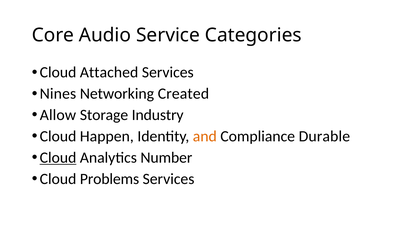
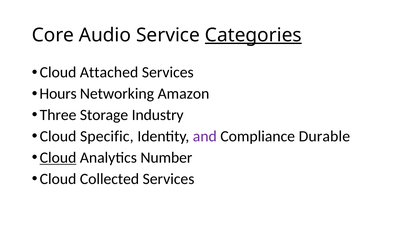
Categories underline: none -> present
Nines: Nines -> Hours
Created: Created -> Amazon
Allow: Allow -> Three
Happen: Happen -> Specific
and colour: orange -> purple
Problems: Problems -> Collected
